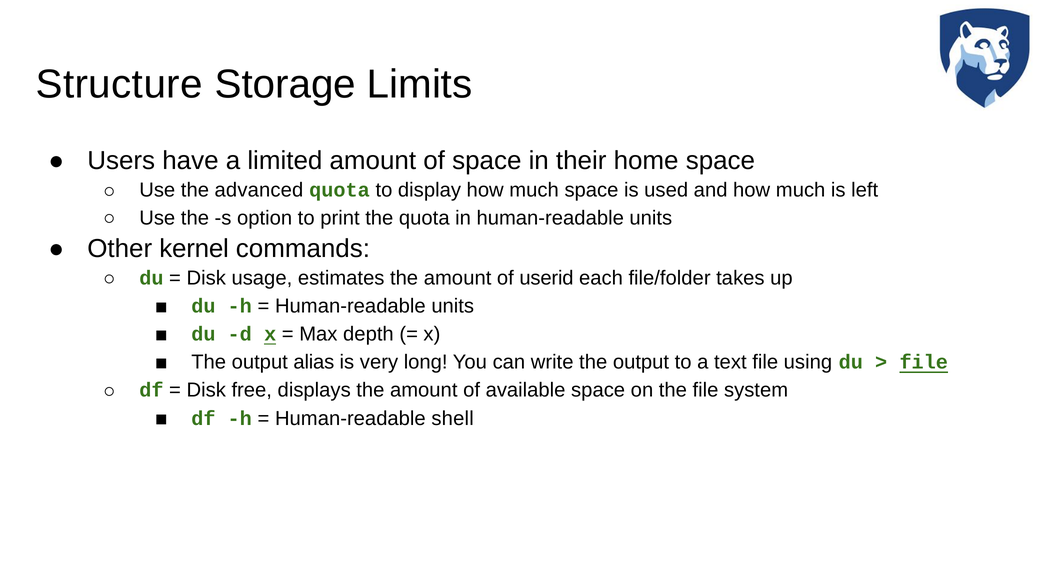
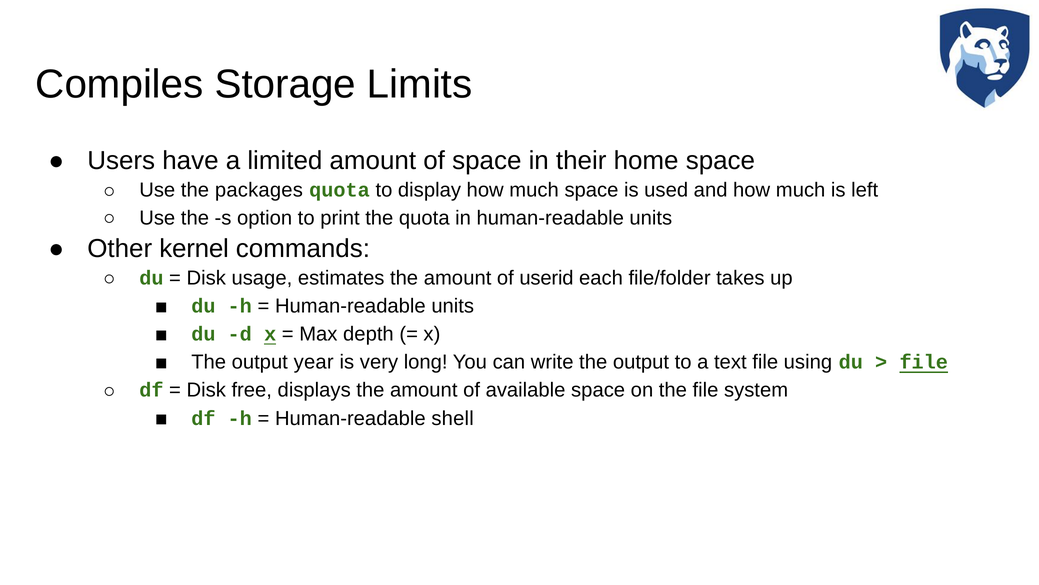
Structure: Structure -> Compiles
advanced: advanced -> packages
alias: alias -> year
